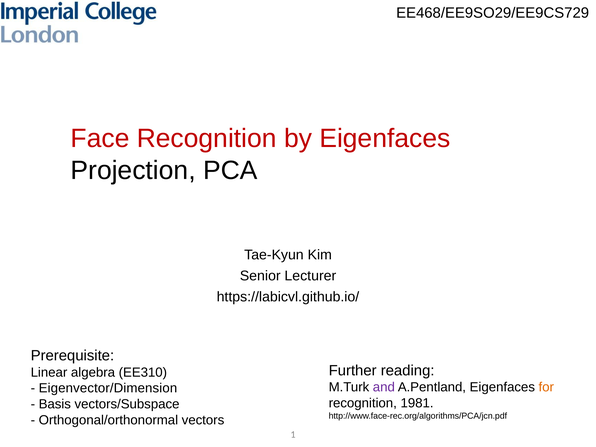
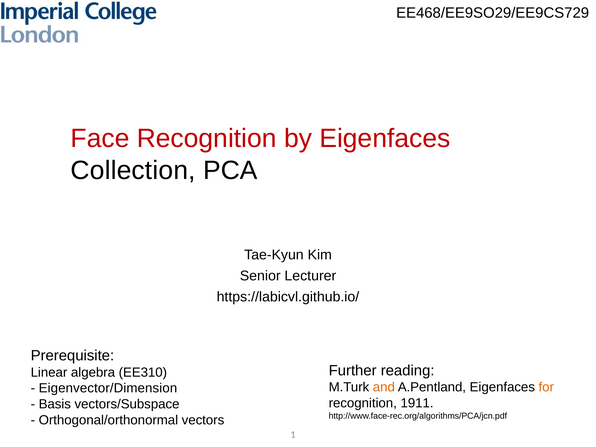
Projection: Projection -> Collection
and colour: purple -> orange
1981: 1981 -> 1911
